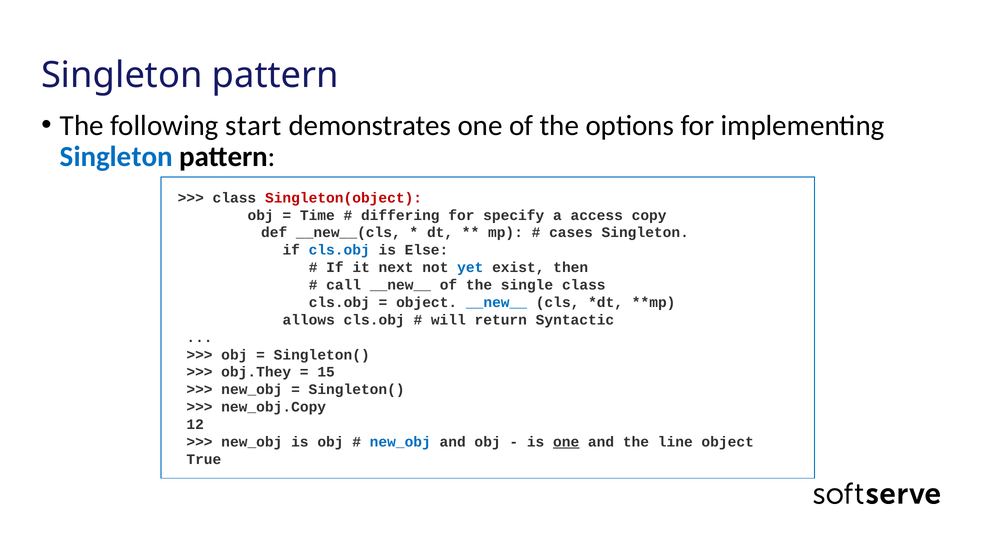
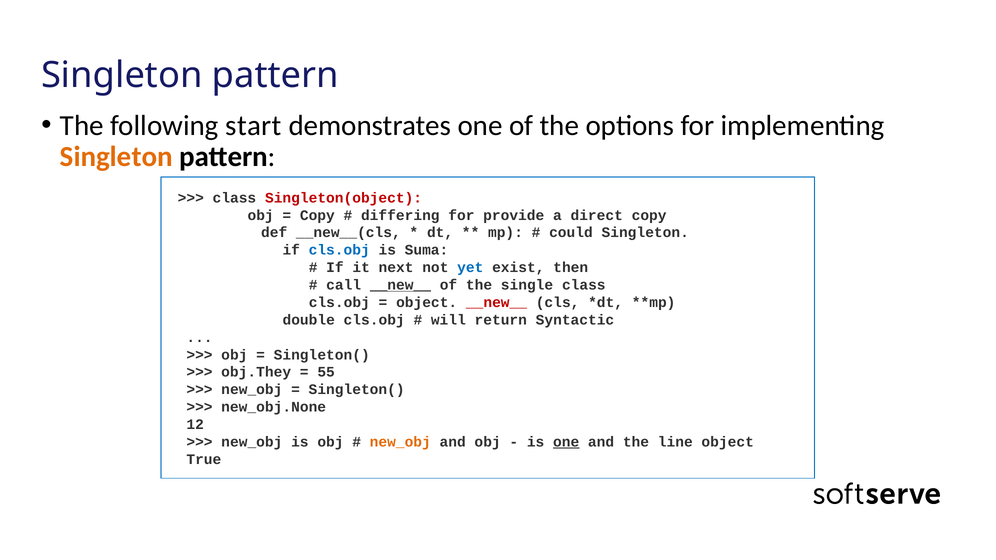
Singleton at (116, 157) colour: blue -> orange
Time at (317, 215): Time -> Copy
specify: specify -> provide
access: access -> direct
cases: cases -> could
Else: Else -> Suma
__new__ at (400, 285) underline: none -> present
__new__ at (496, 303) colour: blue -> red
allows: allows -> double
15: 15 -> 55
new_obj.Copy: new_obj.Copy -> new_obj.None
new_obj at (400, 442) colour: blue -> orange
